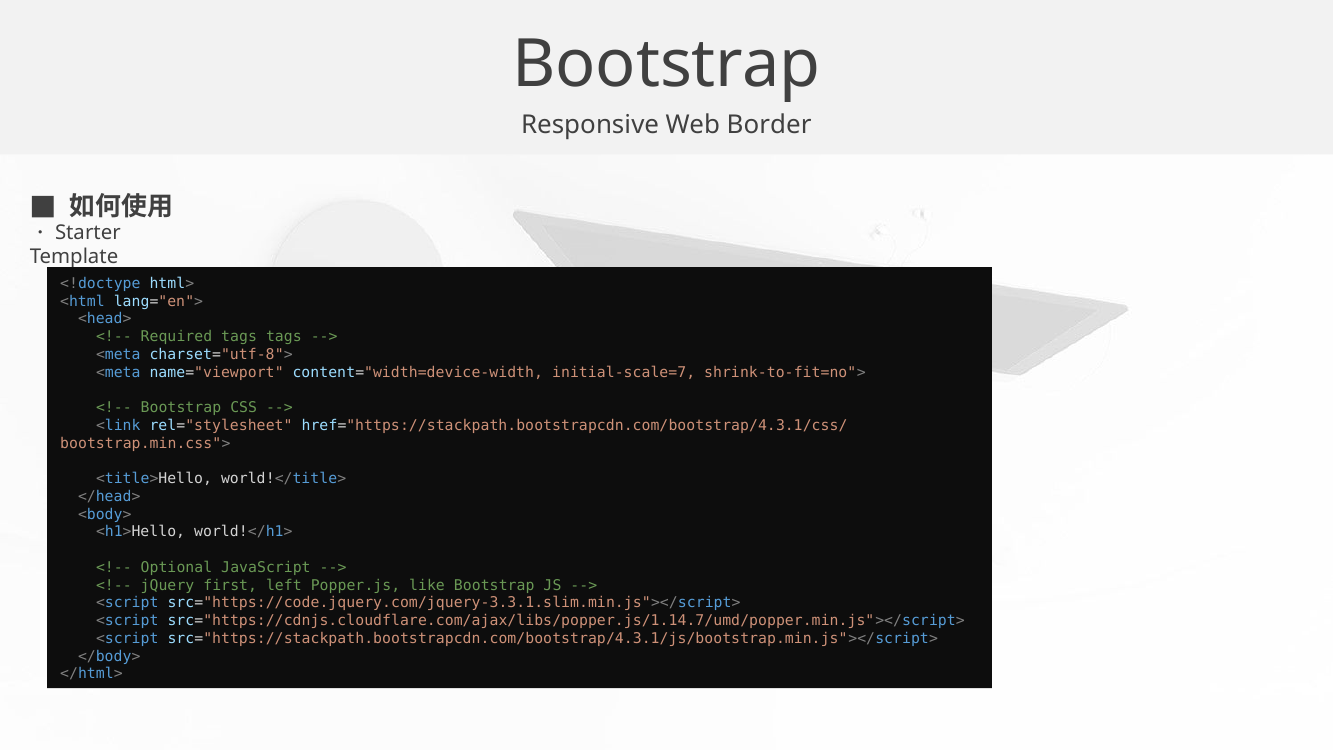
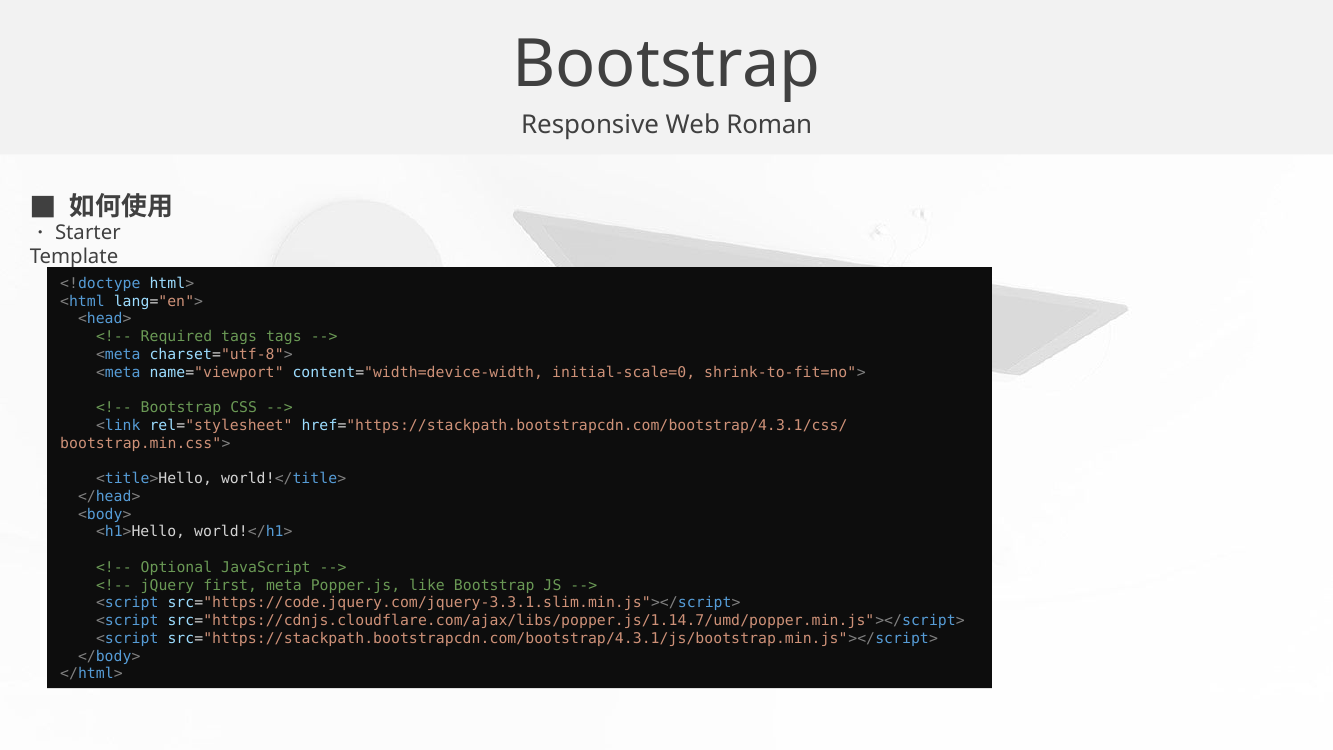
Border: Border -> Roman
initial-scale=7: initial-scale=7 -> initial-scale=0
left: left -> meta
